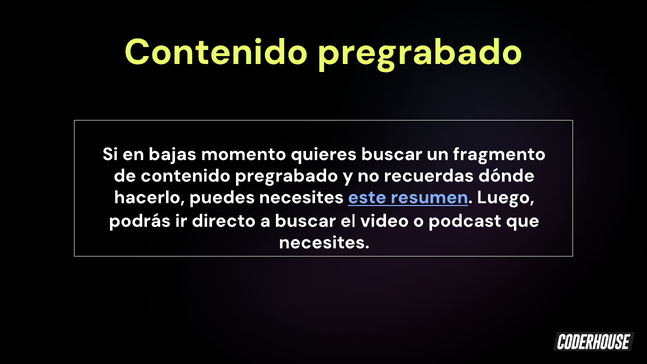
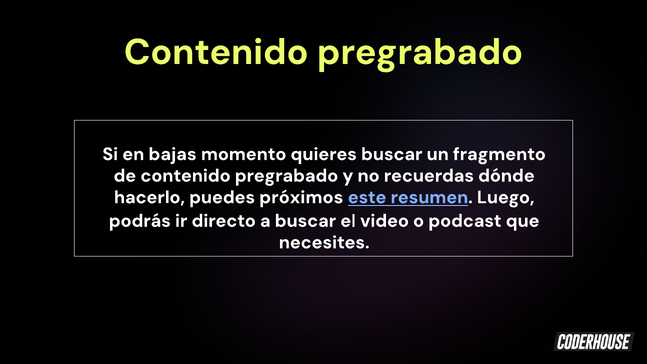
puedes necesites: necesites -> próximos
